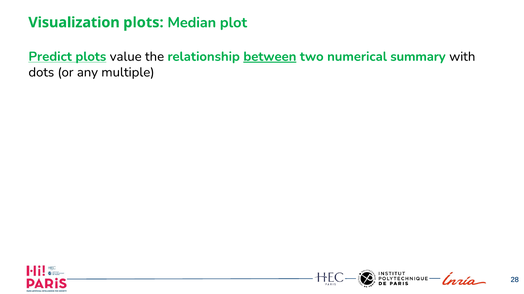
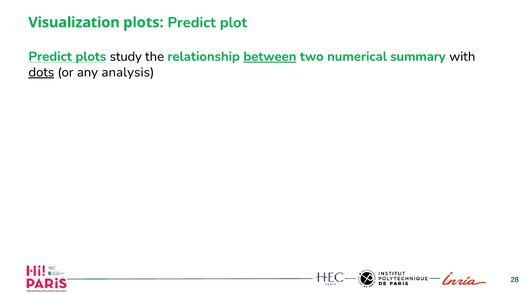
plots Median: Median -> Predict
value: value -> study
dots underline: none -> present
multiple: multiple -> analysis
